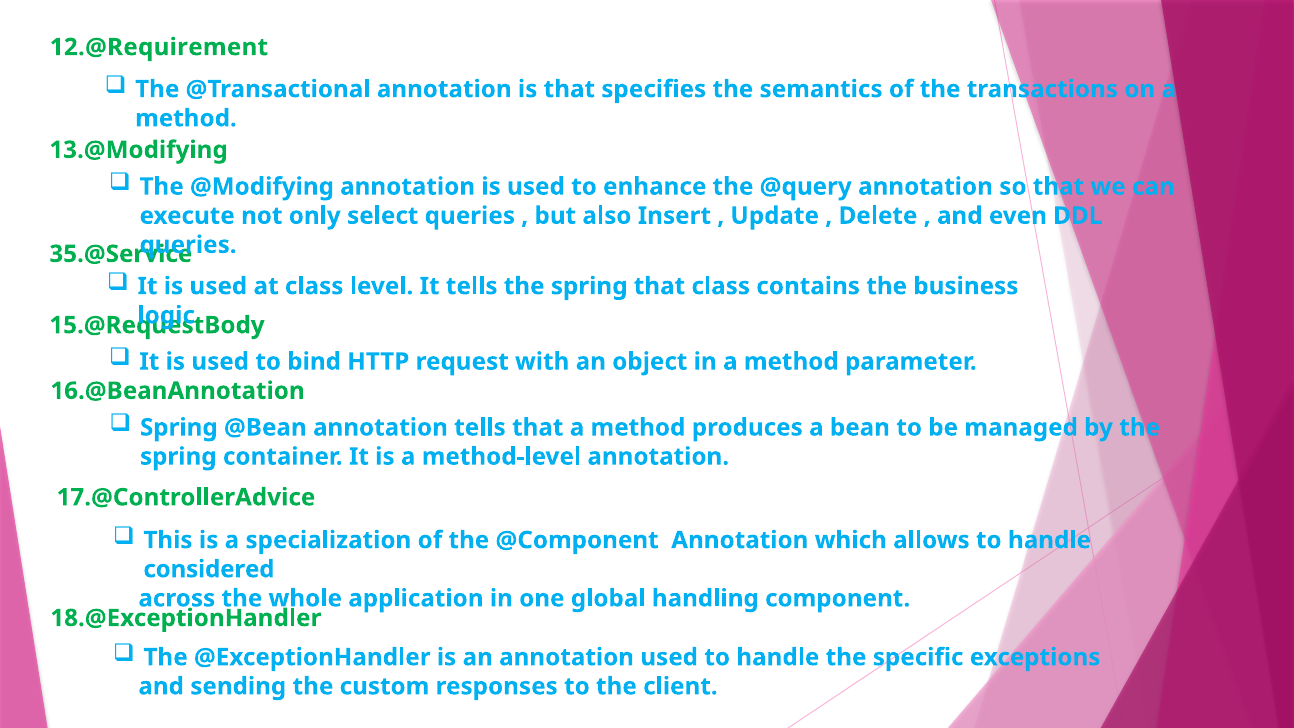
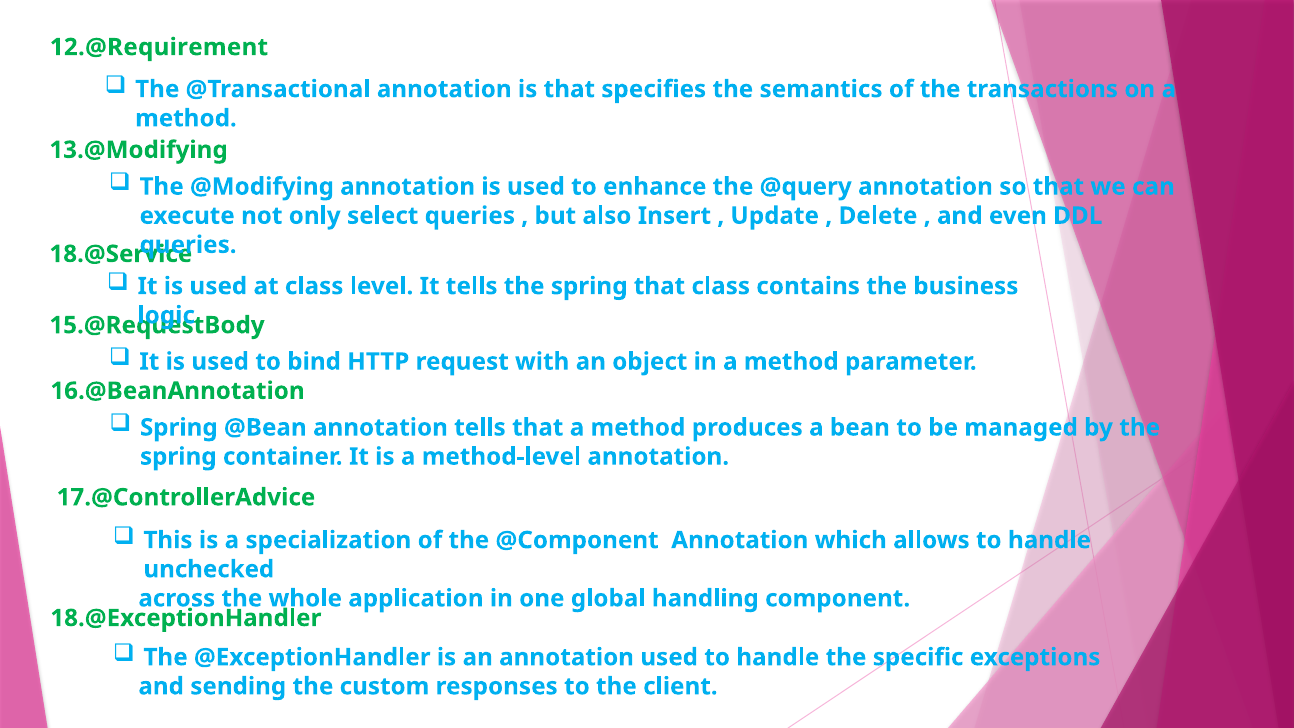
35.@Service: 35.@Service -> 18.@Service
considered: considered -> unchecked
